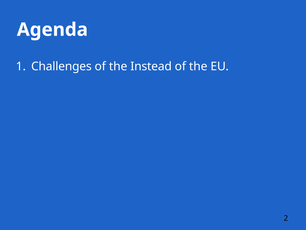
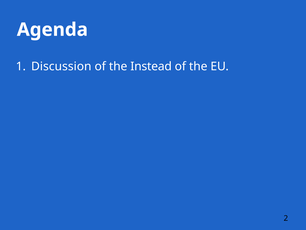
Challenges: Challenges -> Discussion
